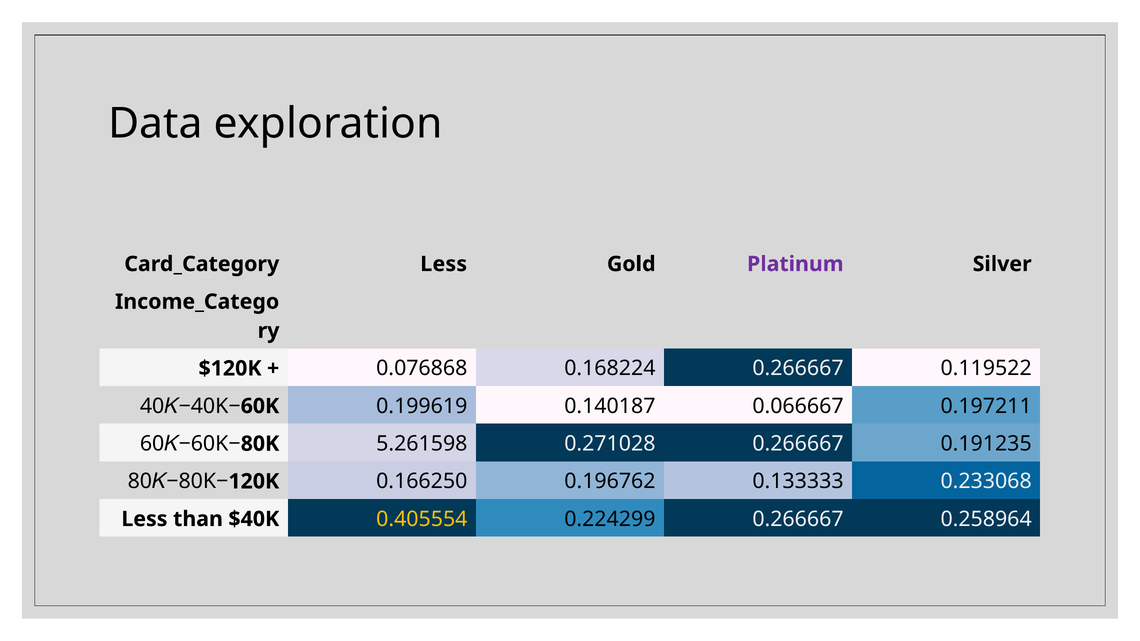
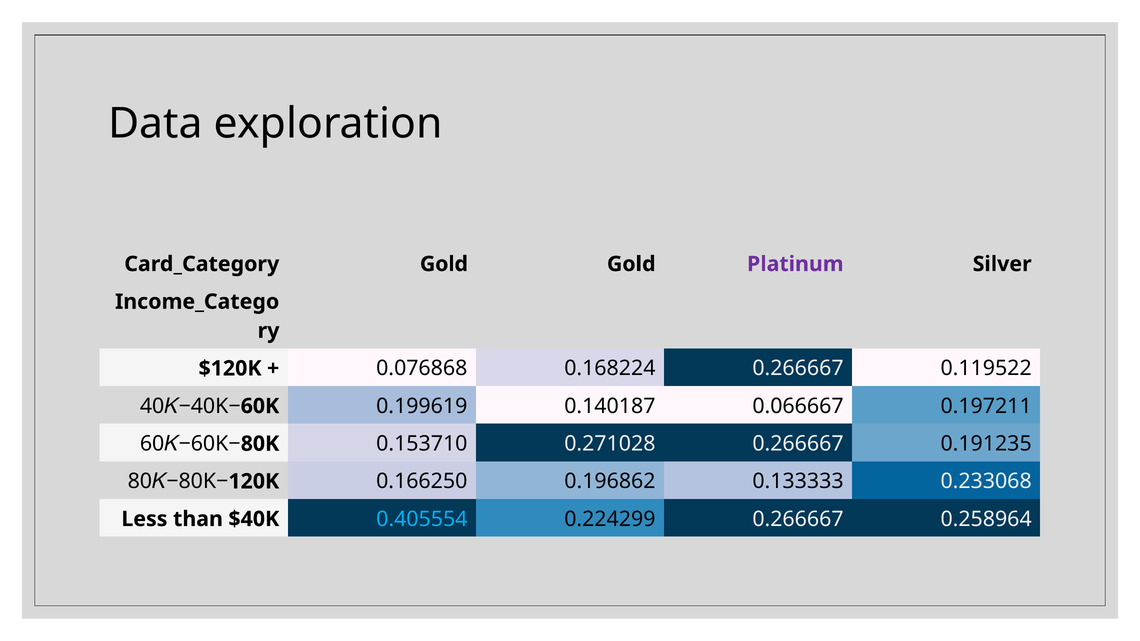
Less at (444, 264): Less -> Gold
5.261598: 5.261598 -> 0.153710
0.196762: 0.196762 -> 0.196862
0.405554 colour: yellow -> light blue
